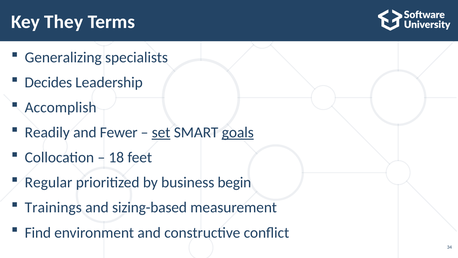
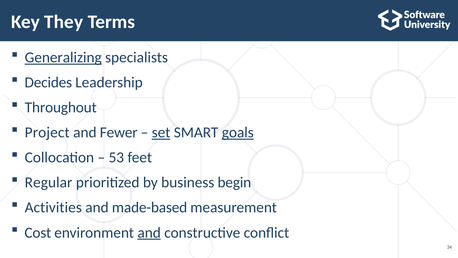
Generalizing underline: none -> present
Accomplish: Accomplish -> Throughout
Readily: Readily -> Project
18: 18 -> 53
Trainings: Trainings -> Activities
sizing-based: sizing-based -> made-based
Find: Find -> Cost
and at (149, 232) underline: none -> present
